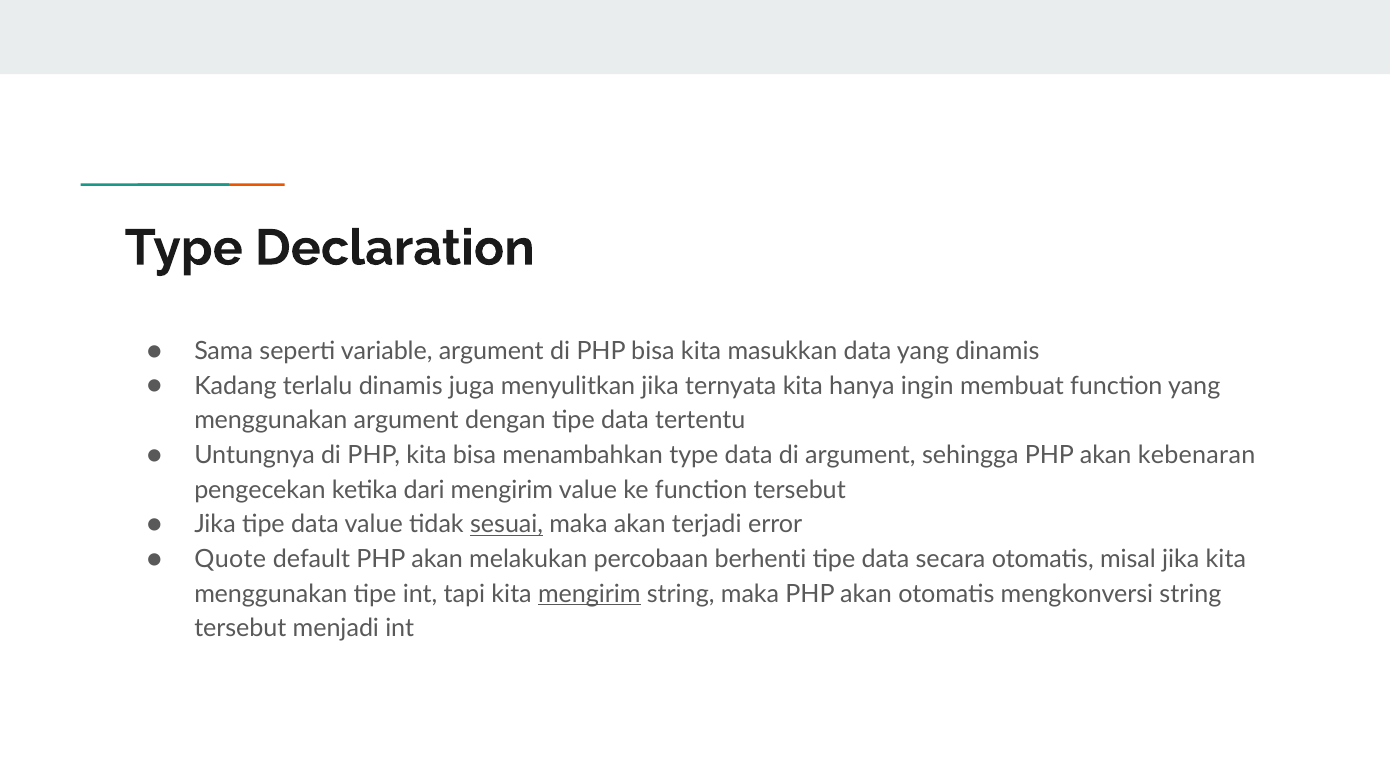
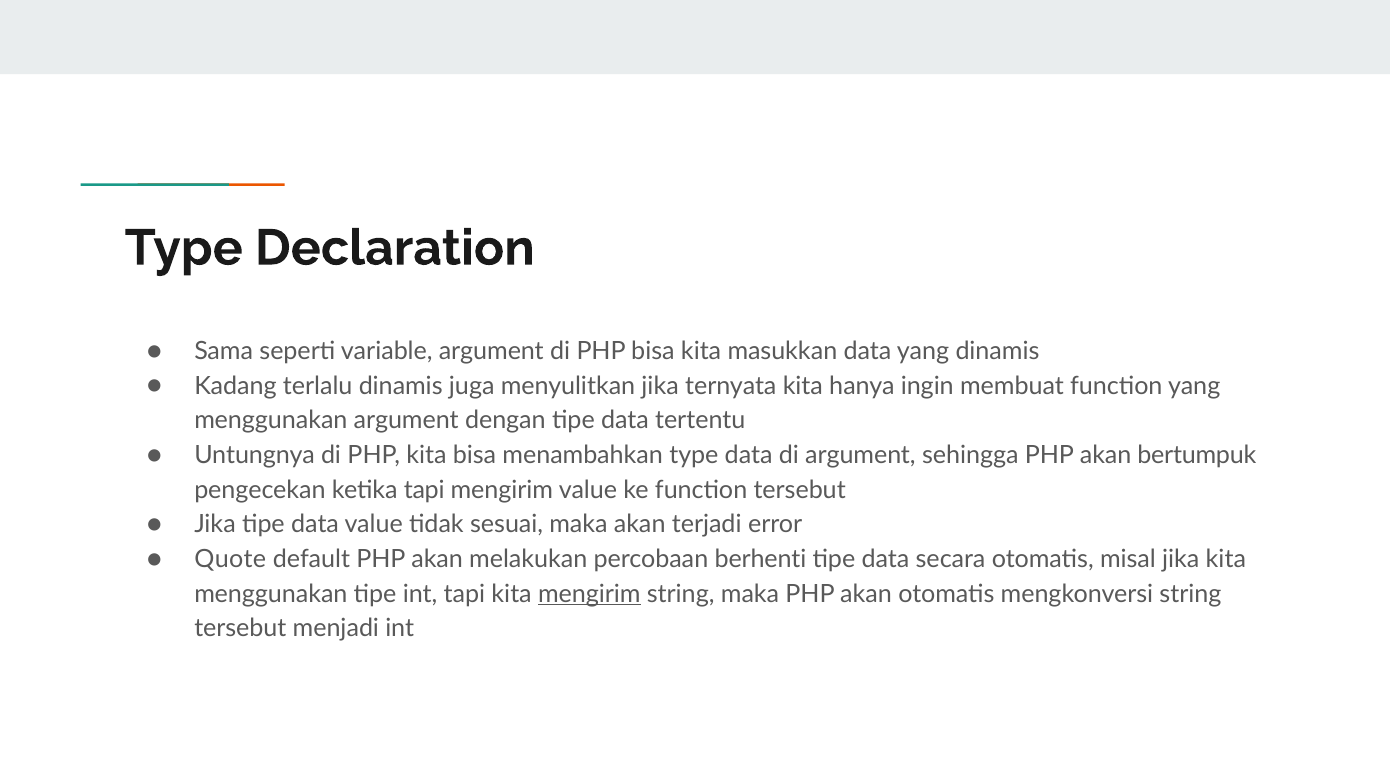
kebenaran: kebenaran -> bertumpuk
ketika dari: dari -> tapi
sesuai underline: present -> none
